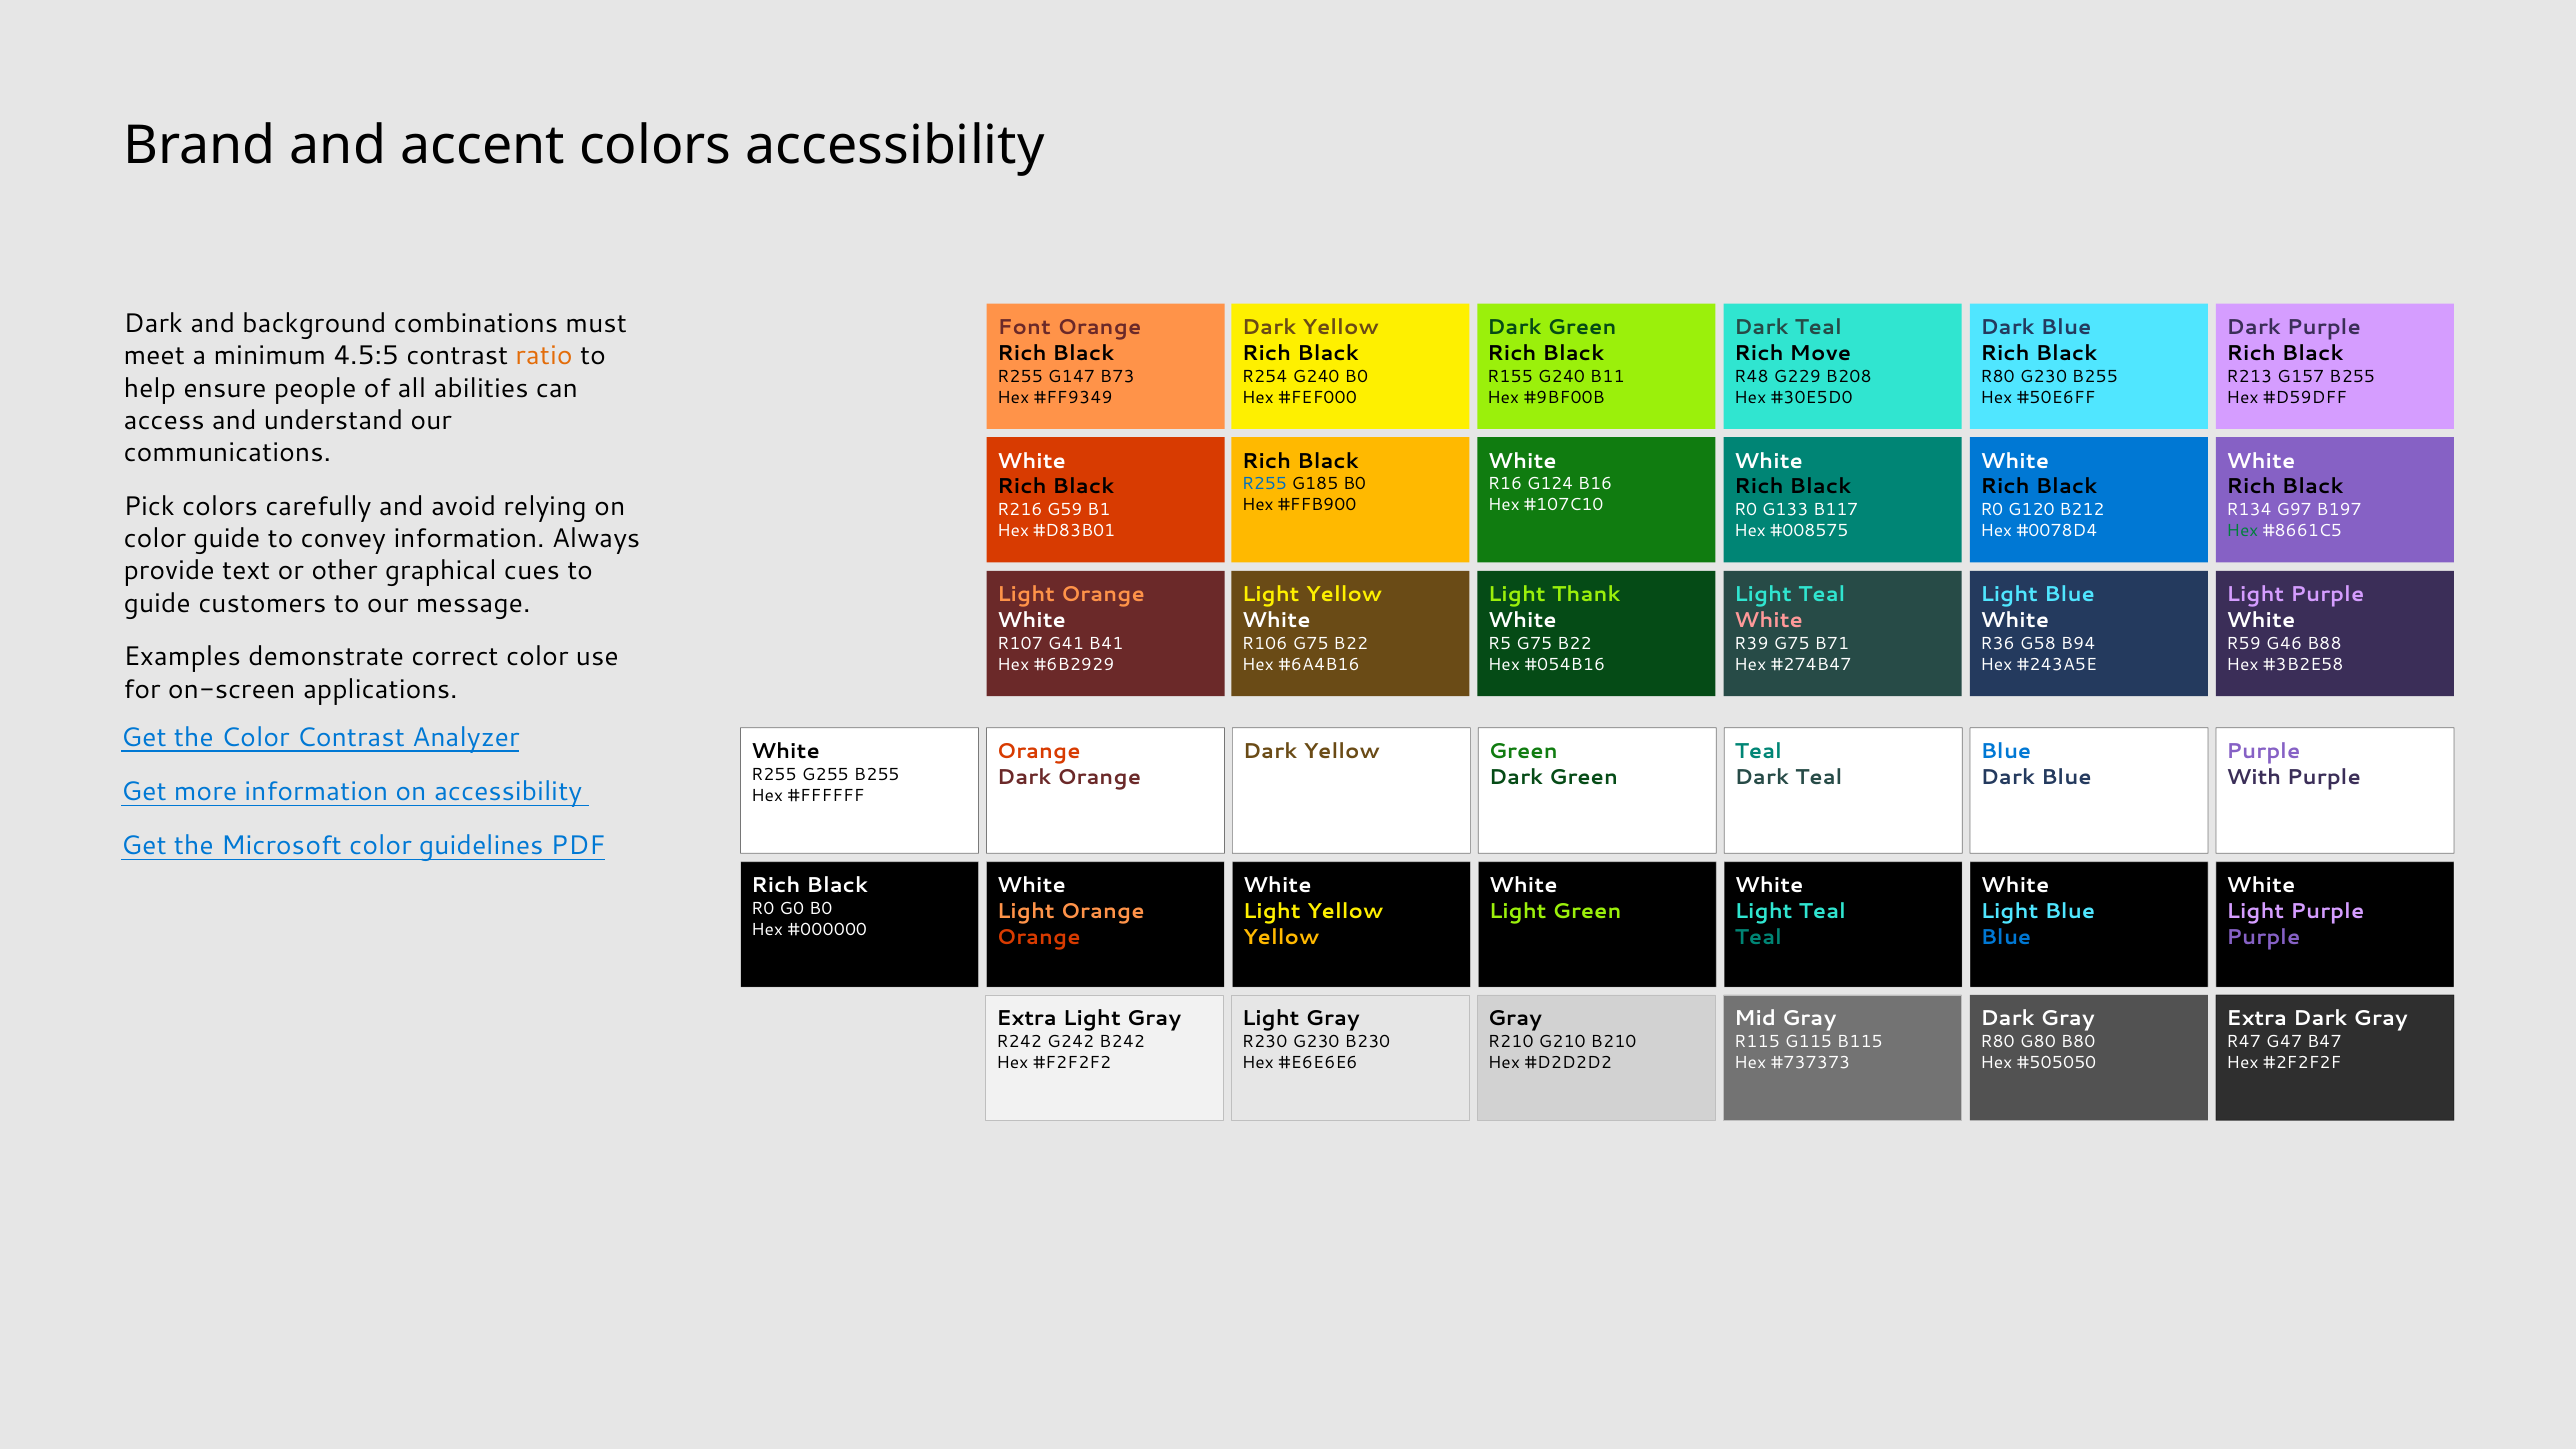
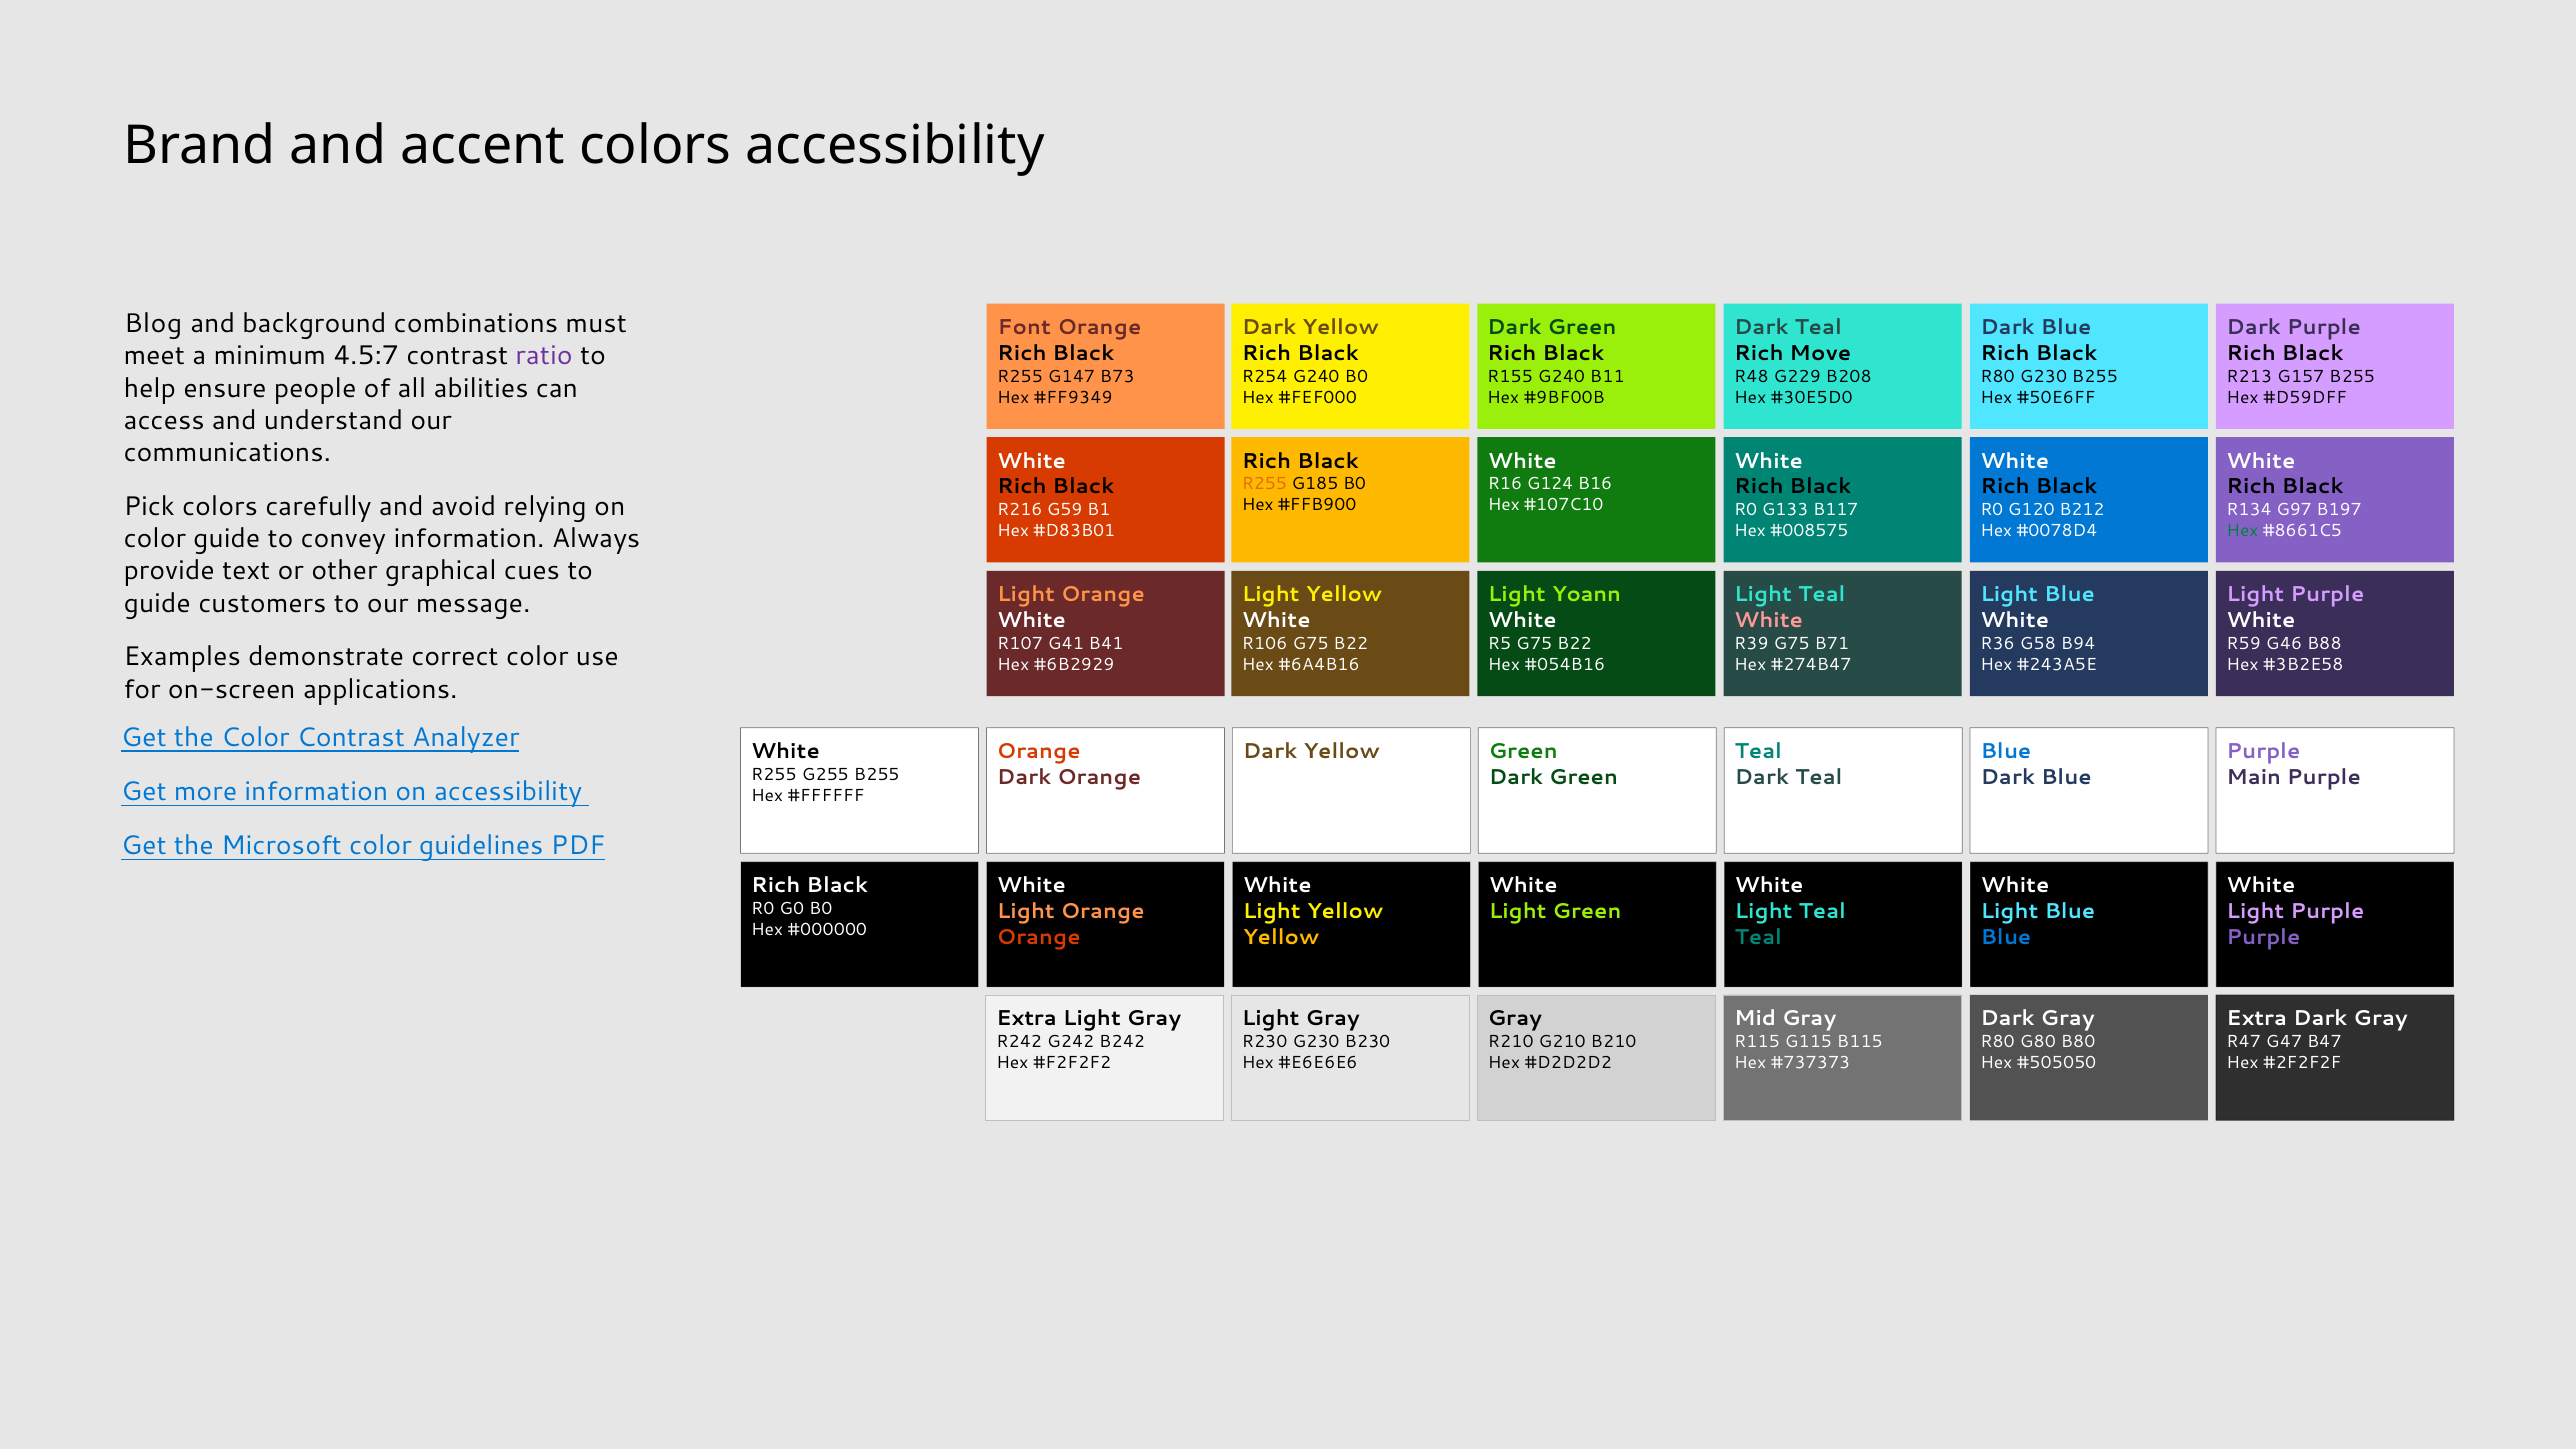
Dark at (153, 324): Dark -> Blog
4.5:5: 4.5:5 -> 4.5:7
ratio colour: orange -> purple
R255 at (1264, 484) colour: blue -> orange
Thank: Thank -> Yoann
With: With -> Main
